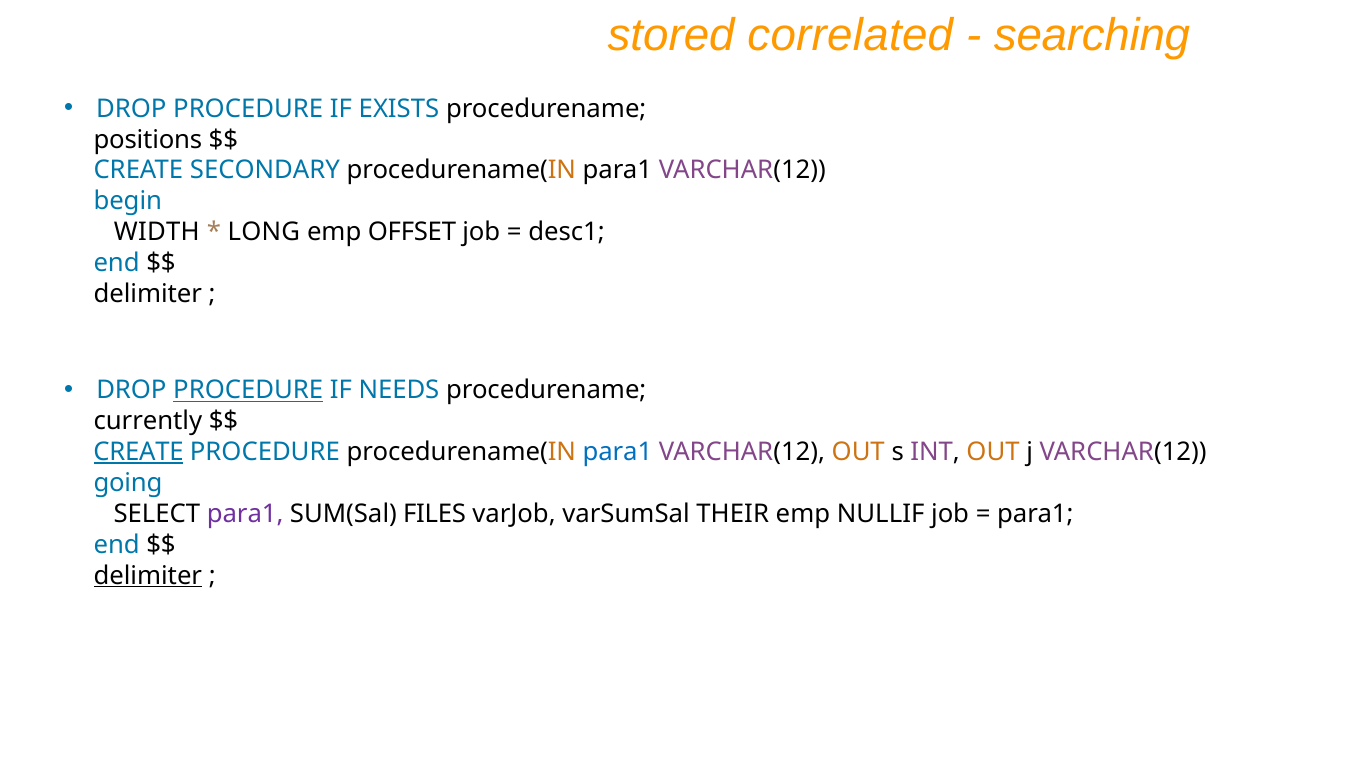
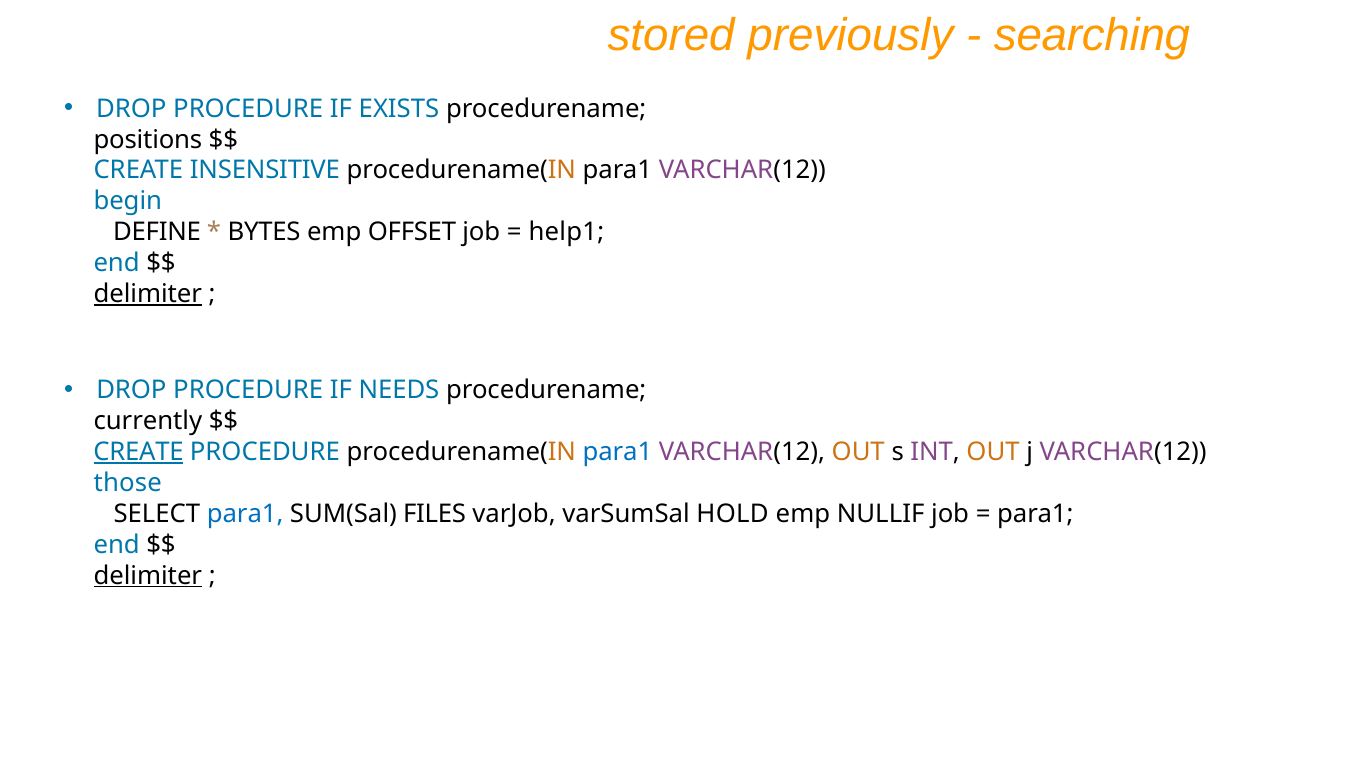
correlated: correlated -> previously
SECONDARY: SECONDARY -> INSENSITIVE
WIDTH: WIDTH -> DEFINE
LONG: LONG -> BYTES
desc1: desc1 -> help1
delimiter at (148, 294) underline: none -> present
PROCEDURE at (248, 390) underline: present -> none
going: going -> those
para1 at (245, 514) colour: purple -> blue
THEIR: THEIR -> HOLD
